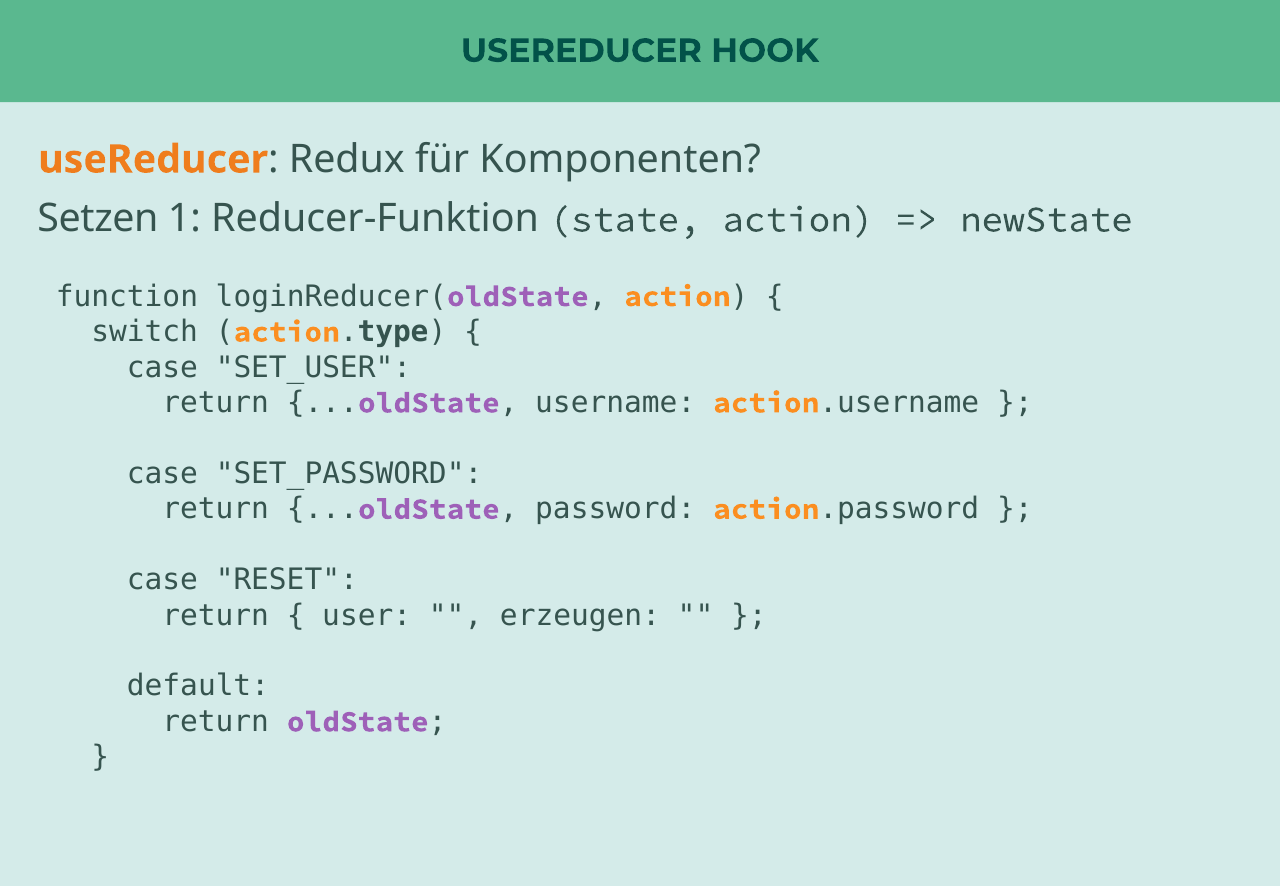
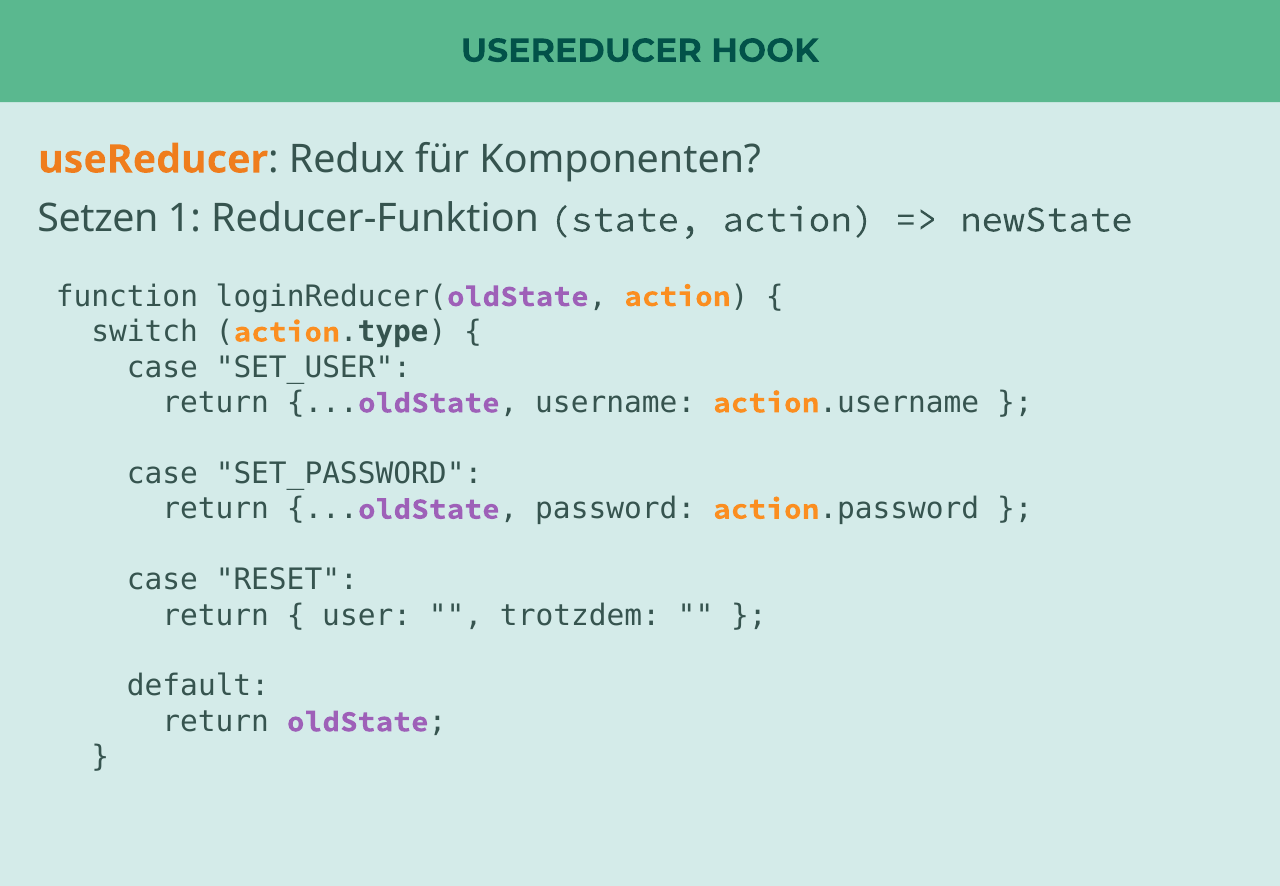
erzeugen: erzeugen -> trotzdem
